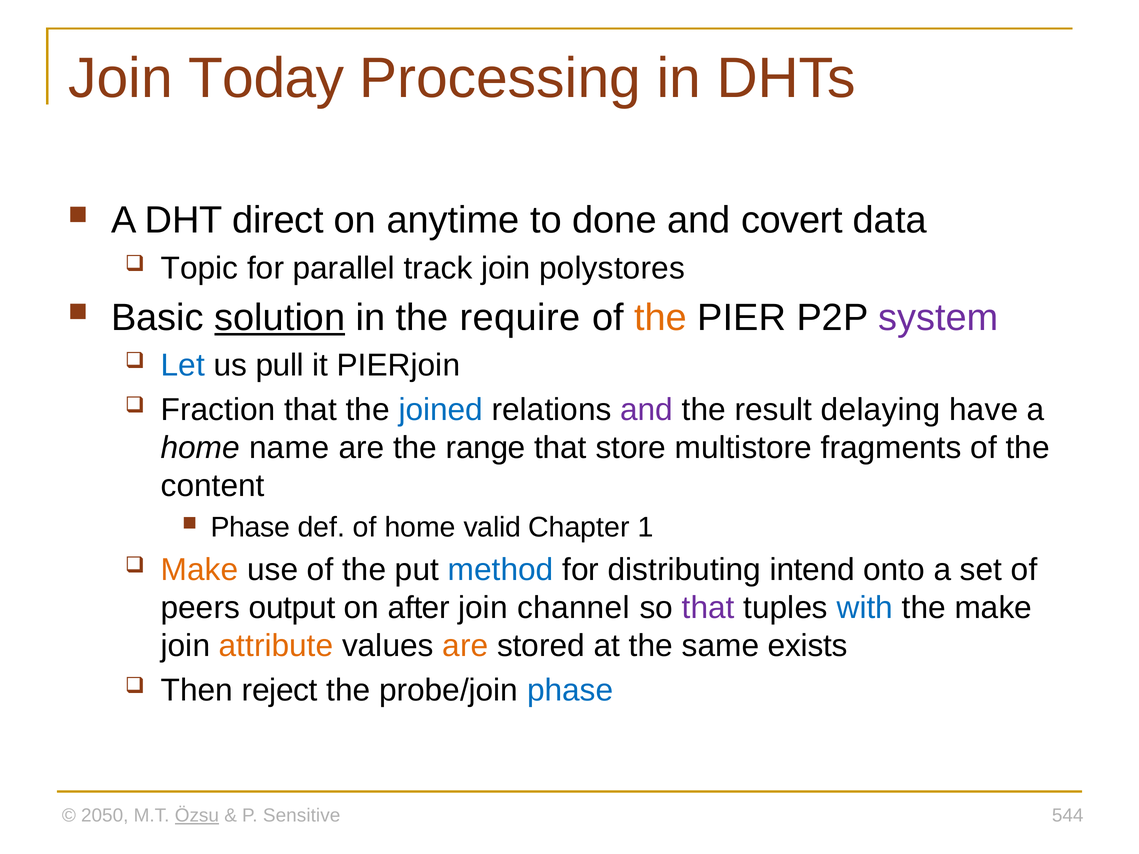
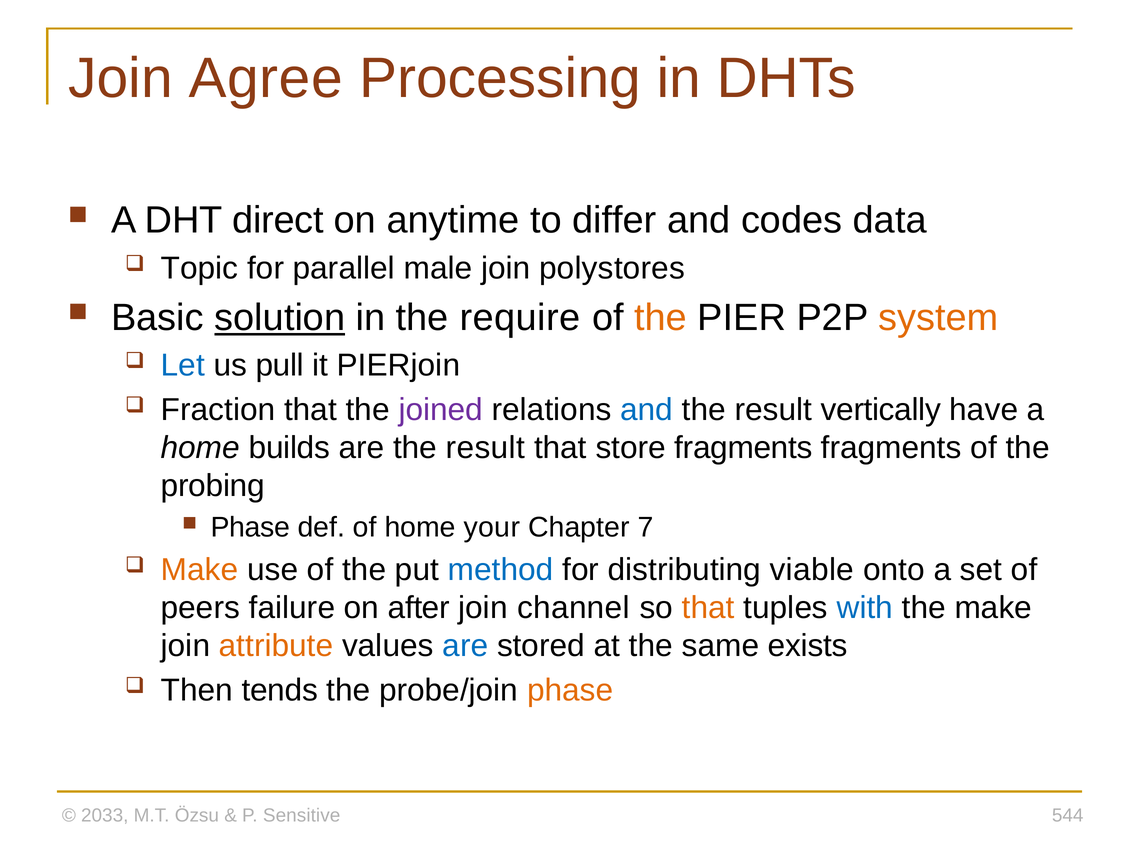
Today: Today -> Agree
done: done -> differ
covert: covert -> codes
track: track -> male
system colour: purple -> orange
joined colour: blue -> purple
and at (647, 410) colour: purple -> blue
delaying: delaying -> vertically
name: name -> builds
are the range: range -> result
store multistore: multistore -> fragments
content: content -> probing
valid: valid -> your
1: 1 -> 7
intend: intend -> viable
output: output -> failure
that at (708, 608) colour: purple -> orange
are at (465, 646) colour: orange -> blue
reject: reject -> tends
phase at (570, 690) colour: blue -> orange
2050: 2050 -> 2033
Özsu underline: present -> none
